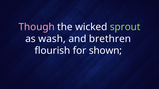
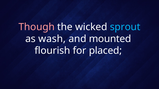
sprout colour: light green -> light blue
brethren: brethren -> mounted
shown: shown -> placed
